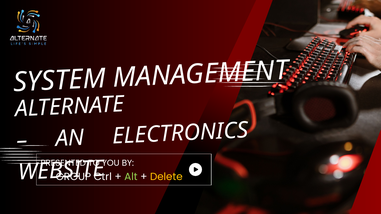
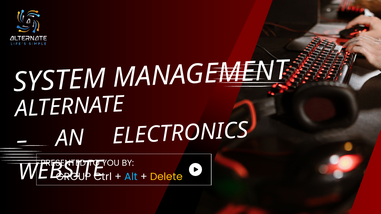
Alt colour: light green -> light blue
